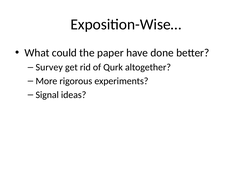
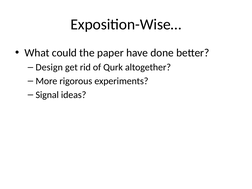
Survey: Survey -> Design
